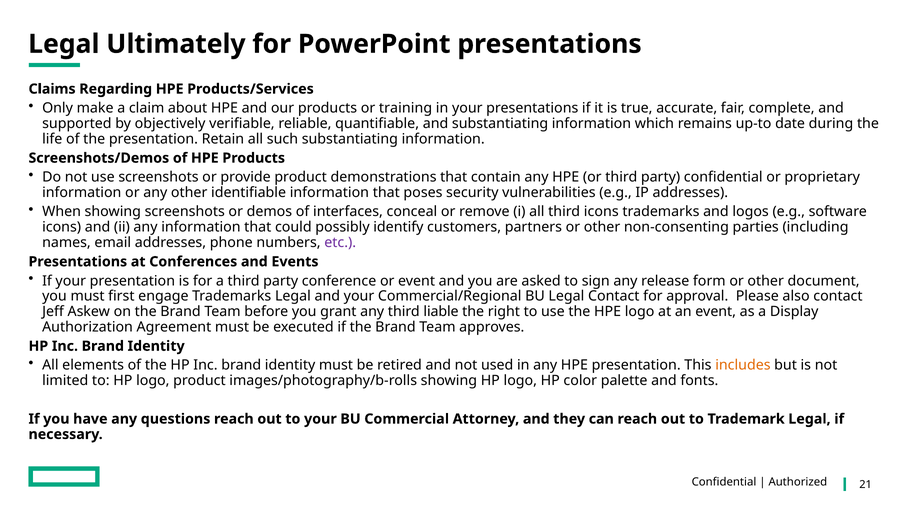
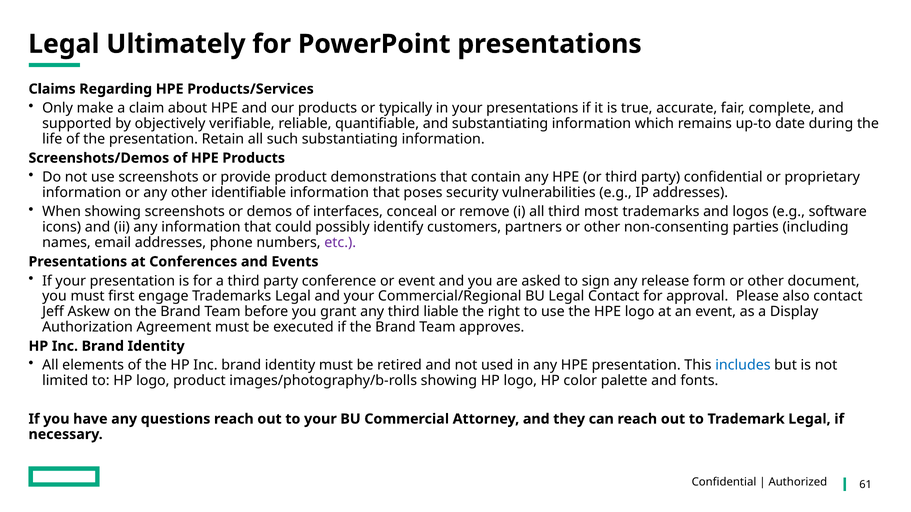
training: training -> typically
third icons: icons -> most
includes colour: orange -> blue
21: 21 -> 61
